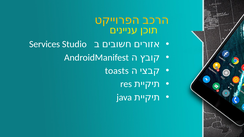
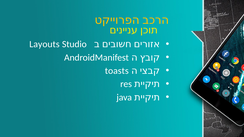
Services: Services -> Layouts
